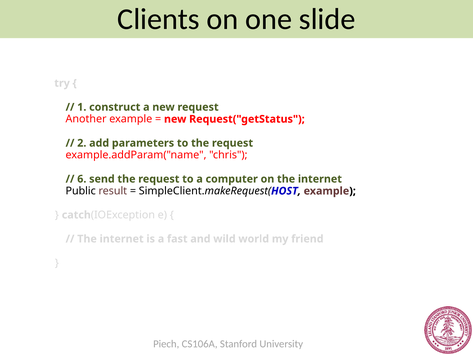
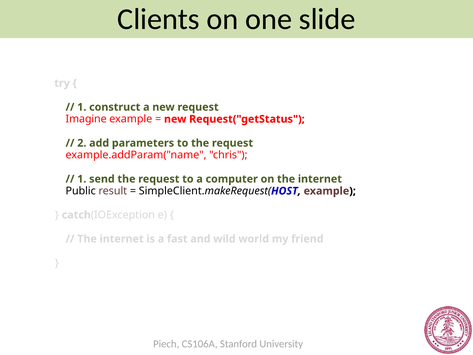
Another: Another -> Imagine
6 at (82, 179): 6 -> 1
